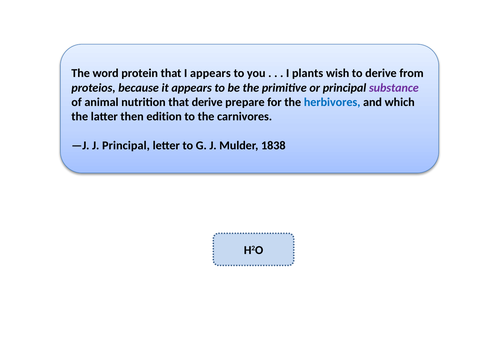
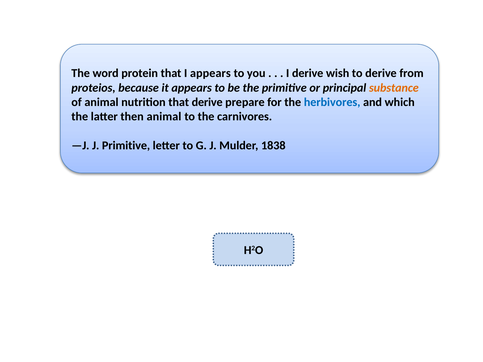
I plants: plants -> derive
substance colour: purple -> orange
then edition: edition -> animal
J Principal: Principal -> Primitive
